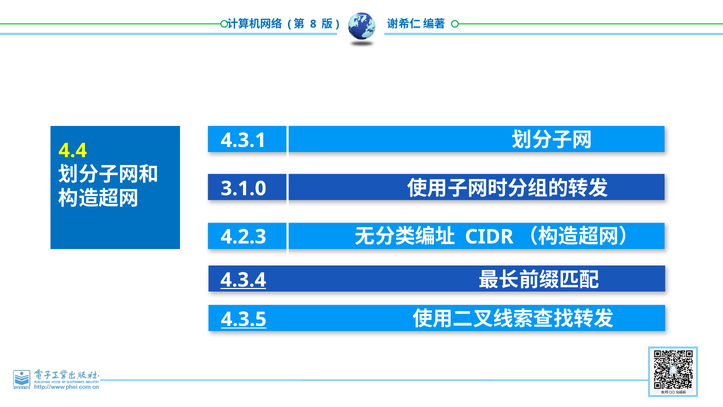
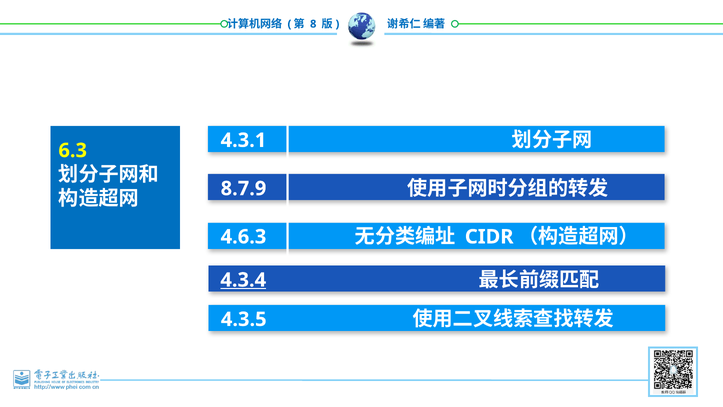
4.4: 4.4 -> 6.3
3.1.0: 3.1.0 -> 8.7.9
4.2.3: 4.2.3 -> 4.6.3
4.3.5 underline: present -> none
